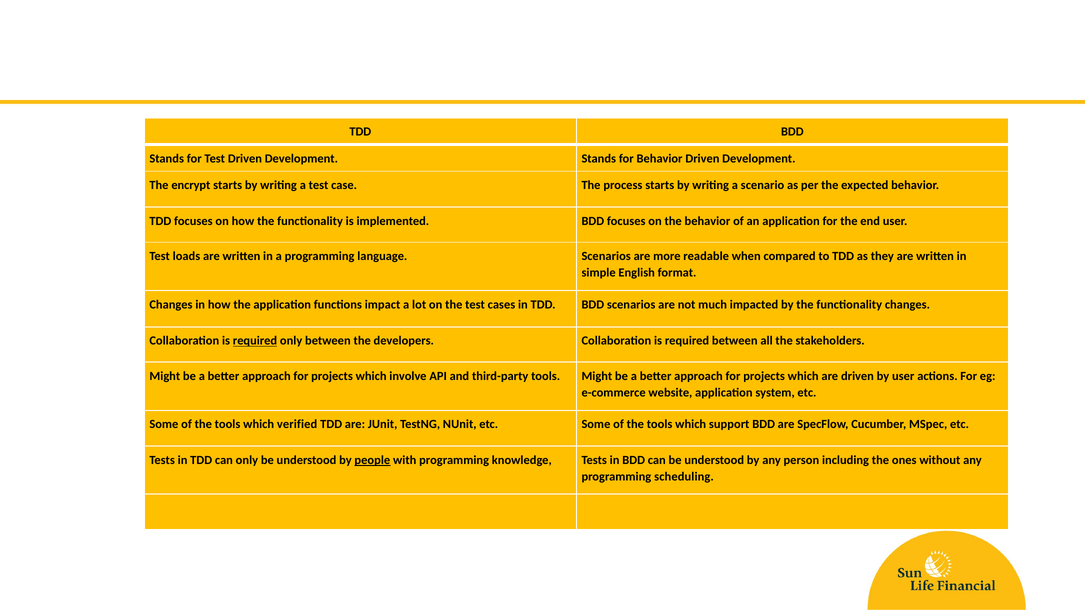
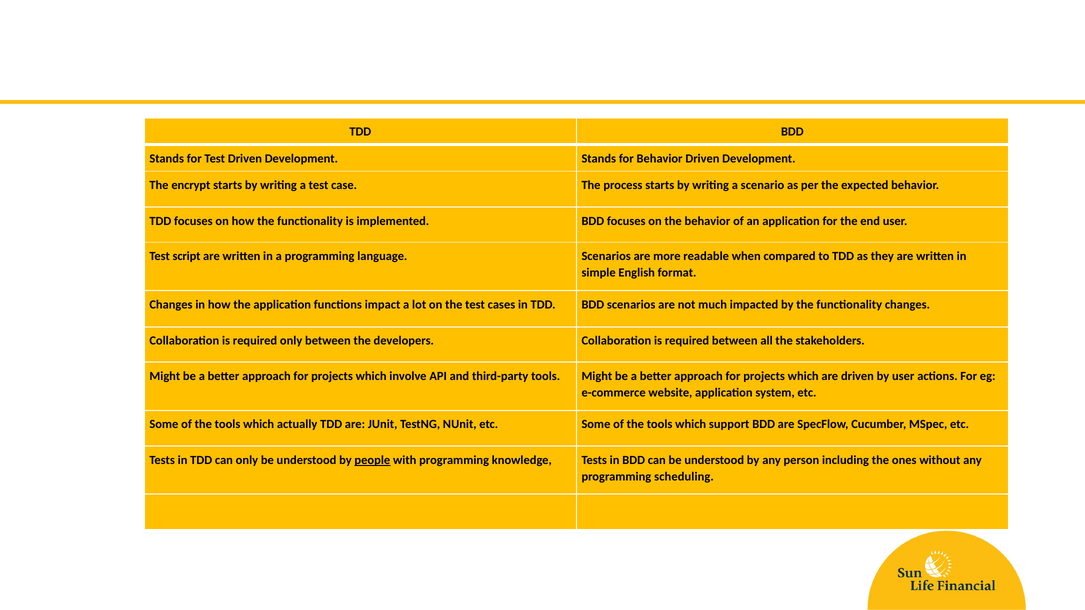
loads: loads -> script
required at (255, 341) underline: present -> none
verified: verified -> actually
